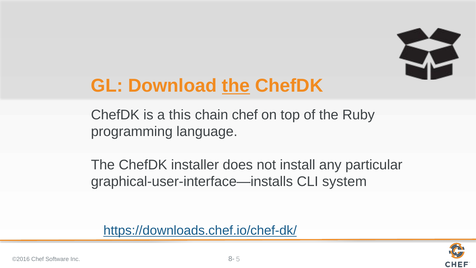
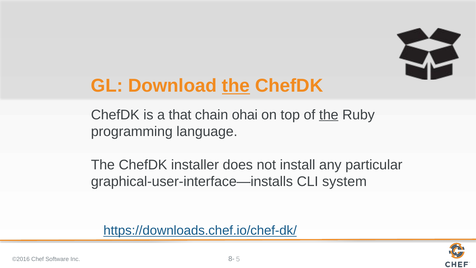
this: this -> that
chain chef: chef -> ohai
the at (329, 115) underline: none -> present
